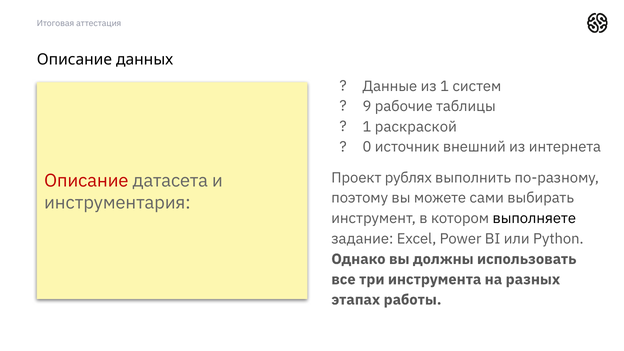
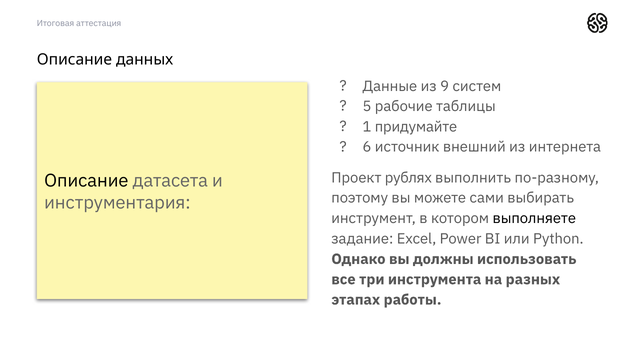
из 1: 1 -> 9
9: 9 -> 5
раскраской: раскраской -> придумайте
0: 0 -> 6
Описание at (86, 181) colour: red -> black
